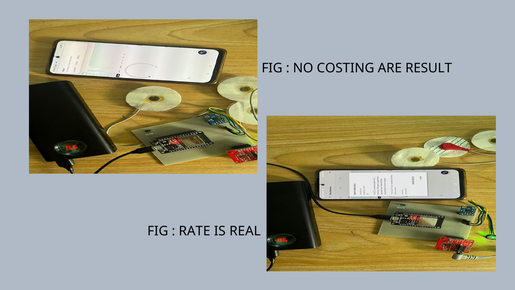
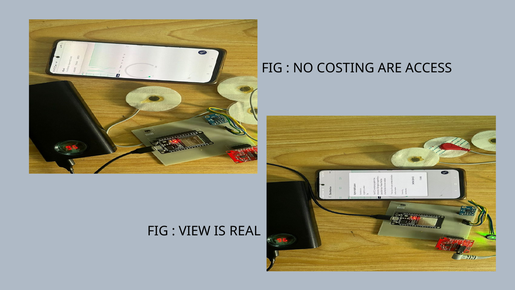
RESULT: RESULT -> ACCESS
RATE: RATE -> VIEW
